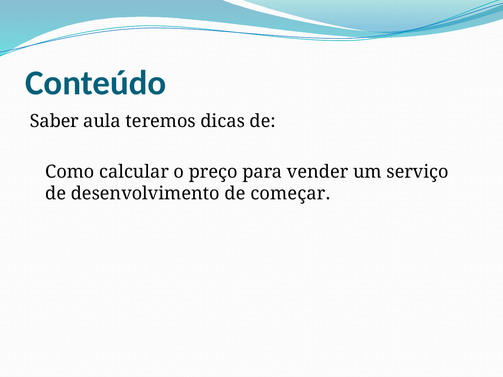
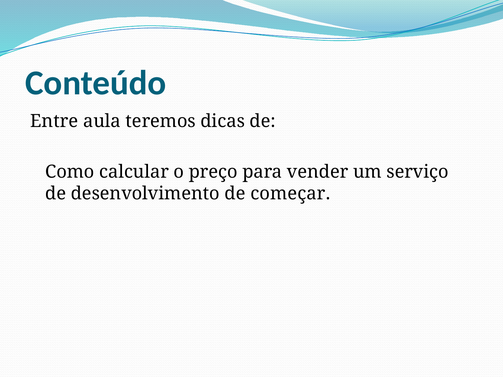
Saber: Saber -> Entre
